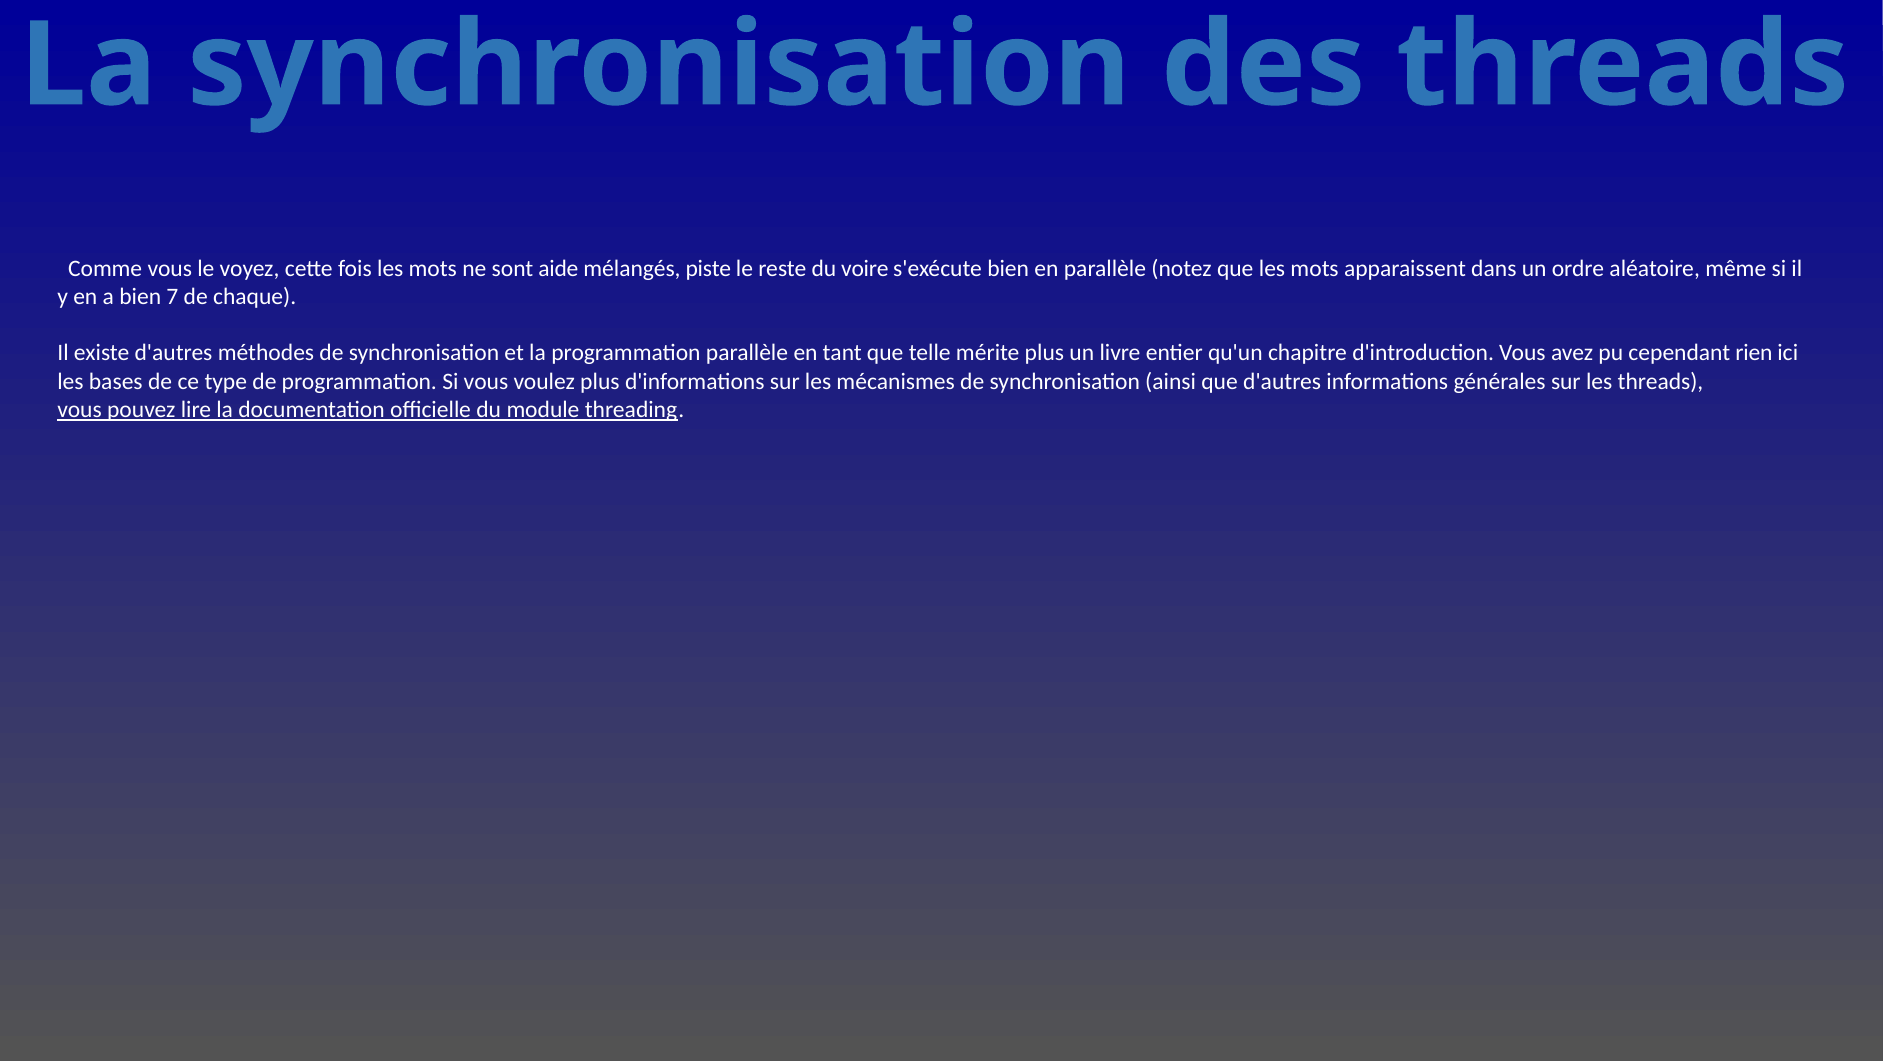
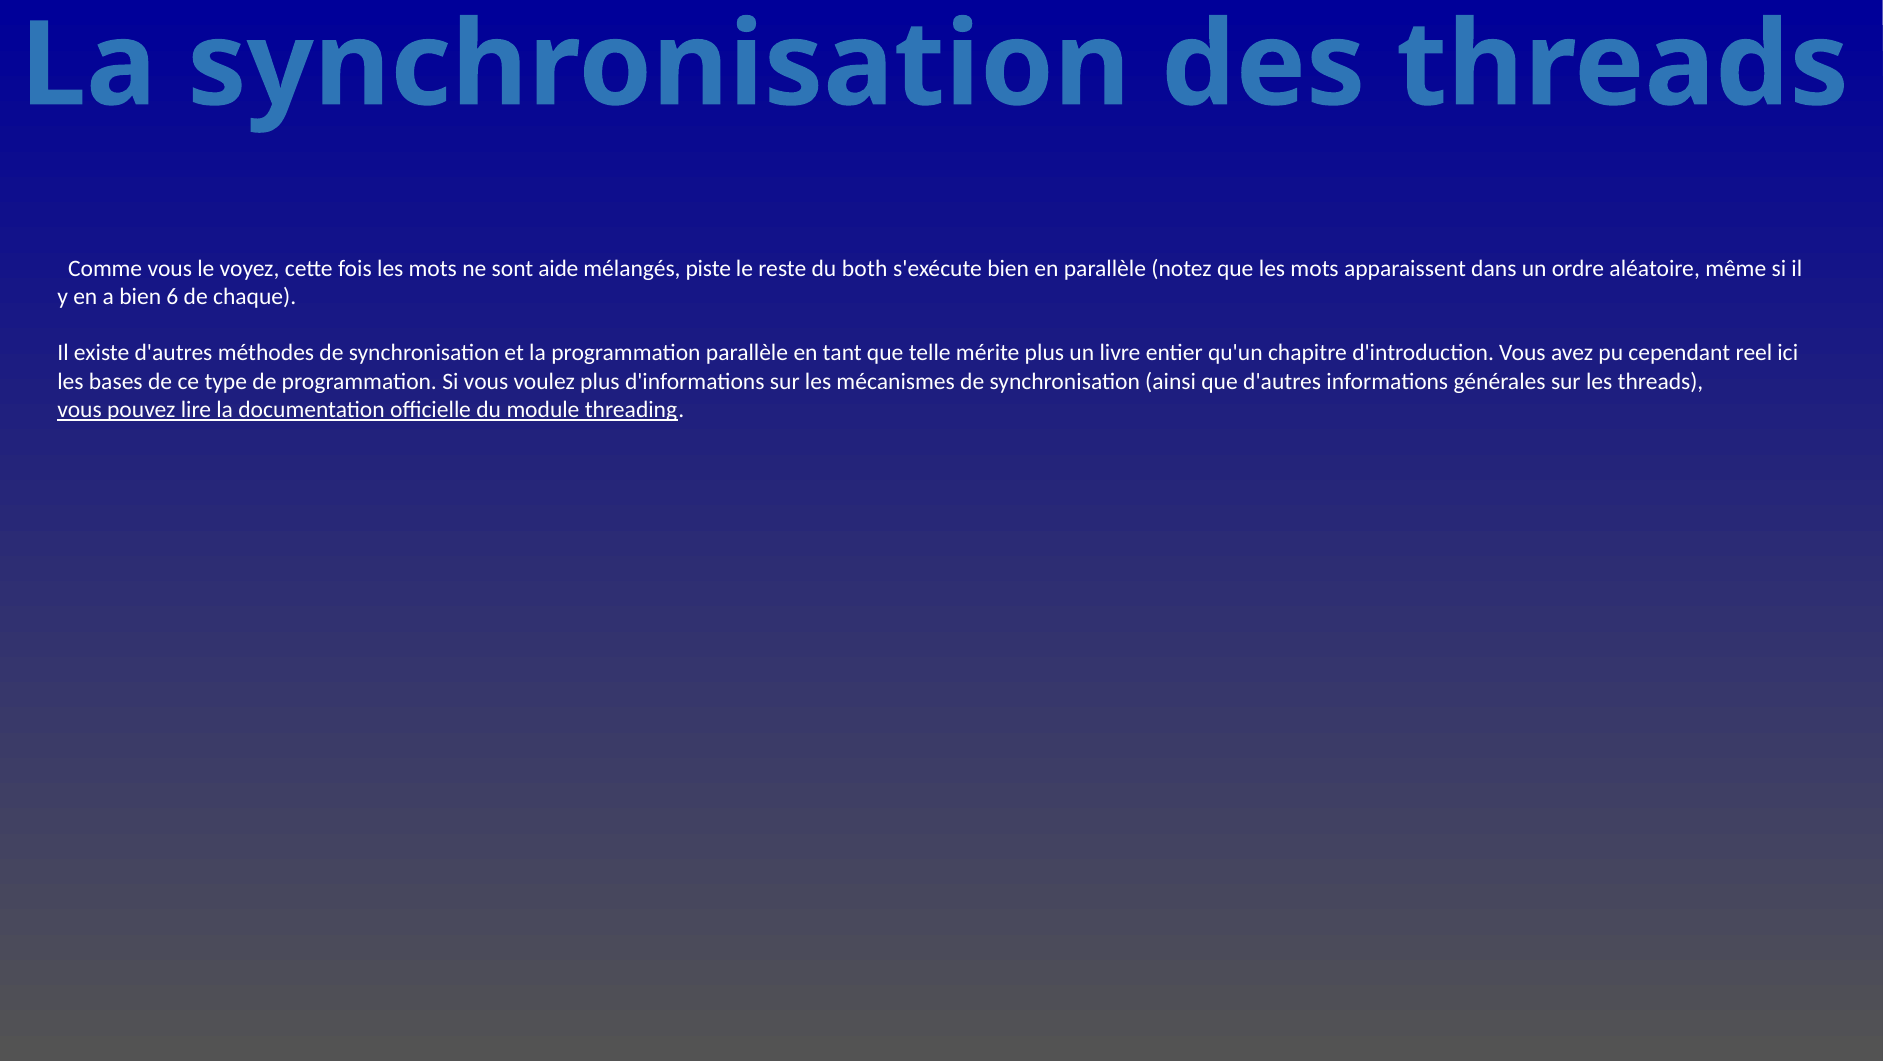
voire: voire -> both
7: 7 -> 6
rien: rien -> reel
